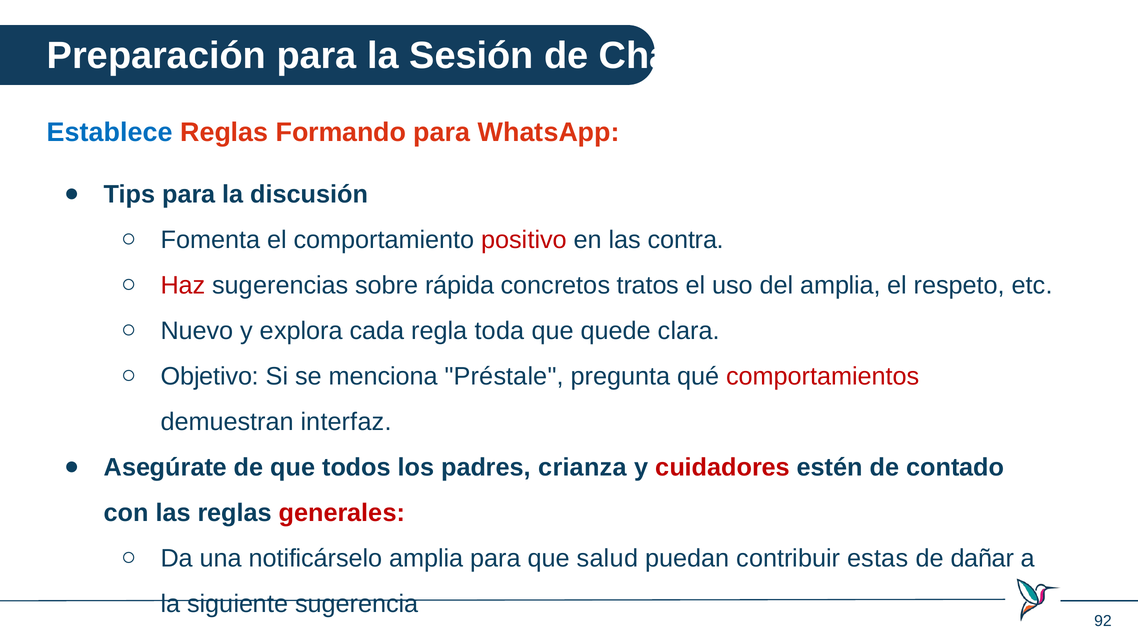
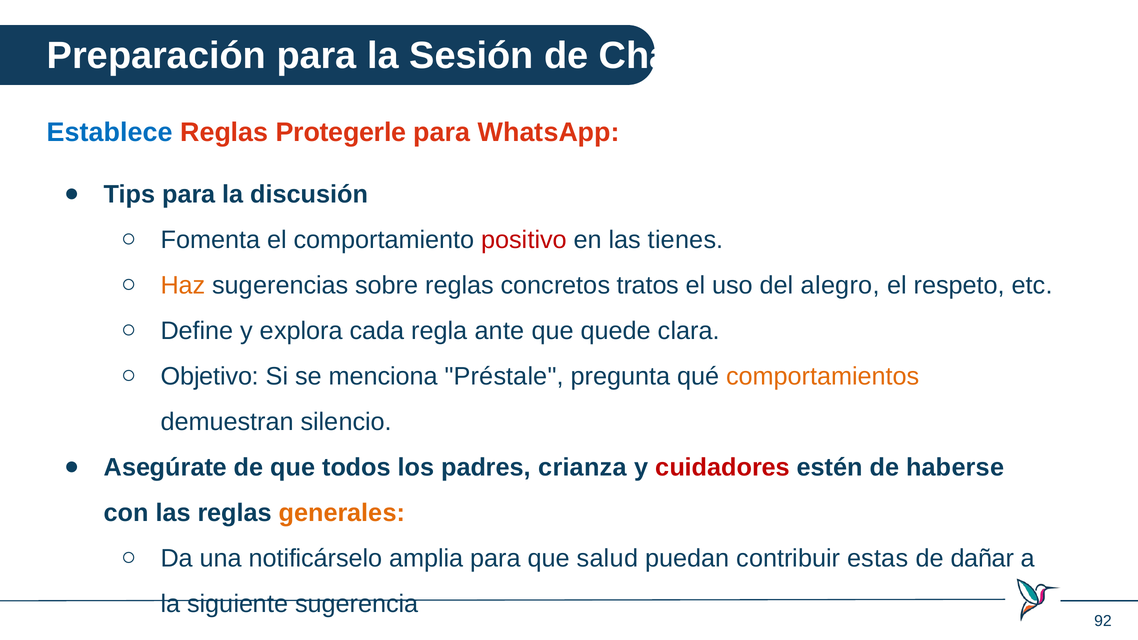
Formando: Formando -> Protegerle
contra: contra -> tienes
Haz colour: red -> orange
sobre rápida: rápida -> reglas
del amplia: amplia -> alegro
Nuevo: Nuevo -> Define
toda: toda -> ante
comportamientos colour: red -> orange
interfaz: interfaz -> silencio
contado: contado -> haberse
generales colour: red -> orange
